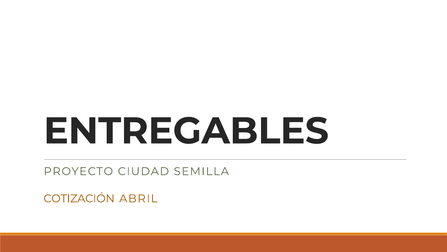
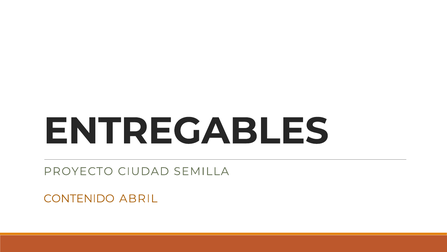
COTIZACIÓN: COTIZACIÓN -> CONTENIDO
